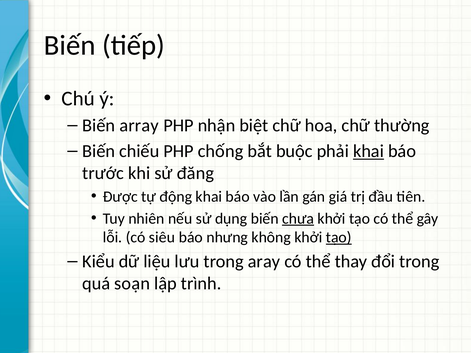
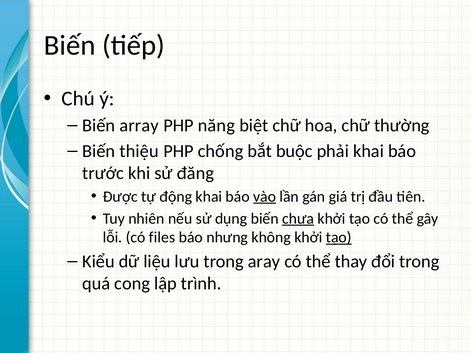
nhận: nhận -> năng
chiếu: chiếu -> thiệu
khai at (368, 151) underline: present -> none
vào underline: none -> present
siêu: siêu -> files
soạn: soạn -> cong
